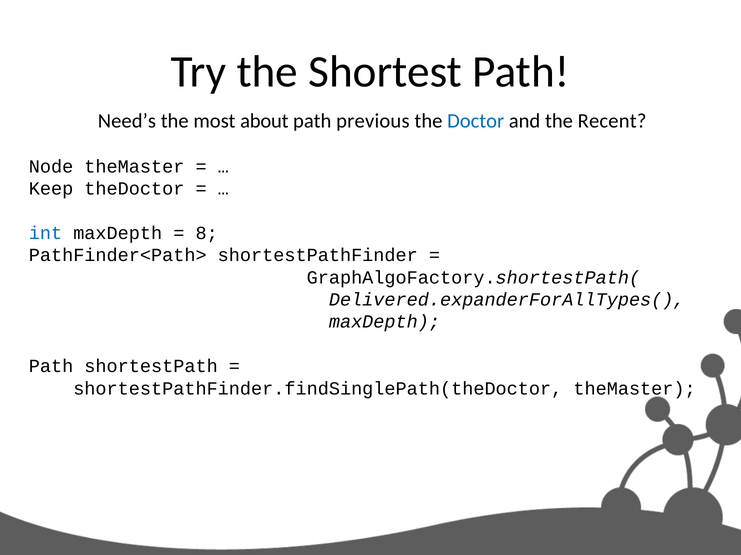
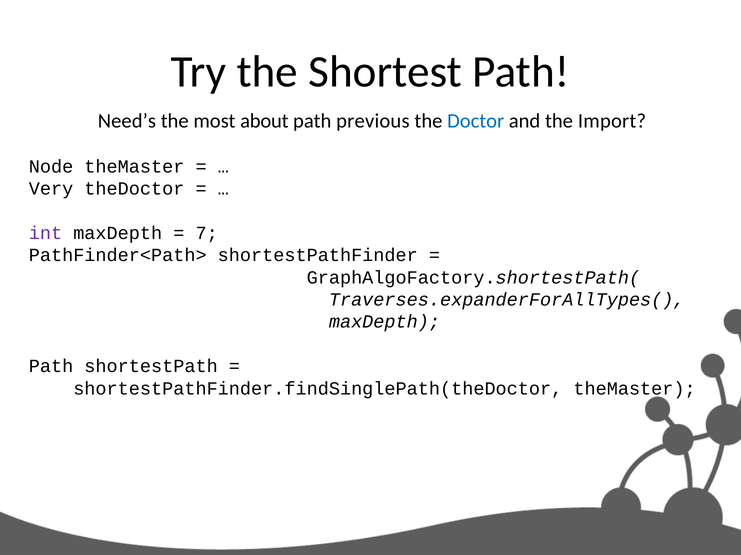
Recent: Recent -> Import
Keep: Keep -> Very
int colour: blue -> purple
8: 8 -> 7
Delivered.expanderForAllTypes(: Delivered.expanderForAllTypes( -> Traverses.expanderForAllTypes(
